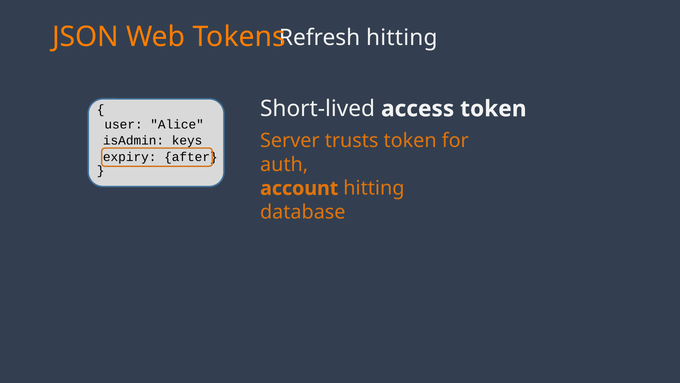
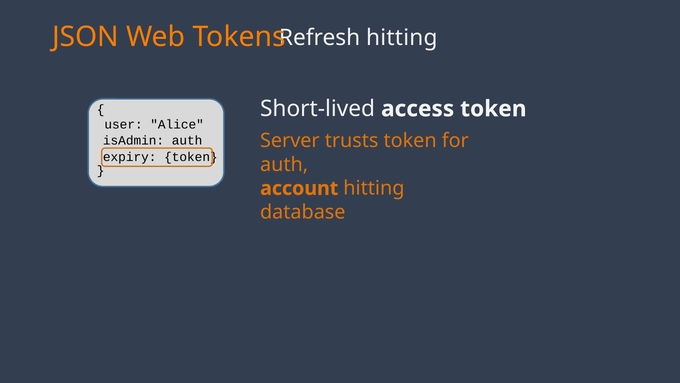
isAdmin keys: keys -> auth
expiry after: after -> token
